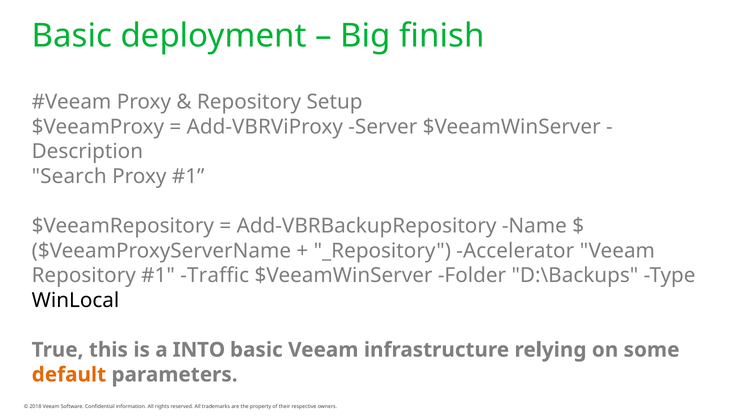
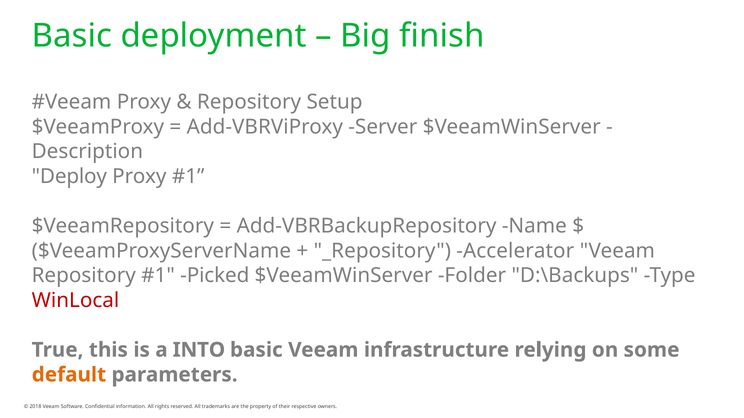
Search: Search -> Deploy
Traffic: Traffic -> Picked
WinLocal colour: black -> red
